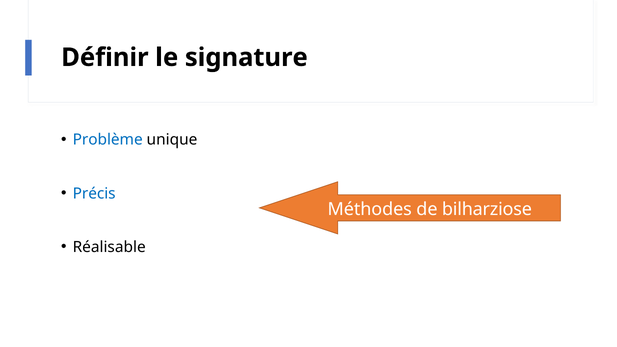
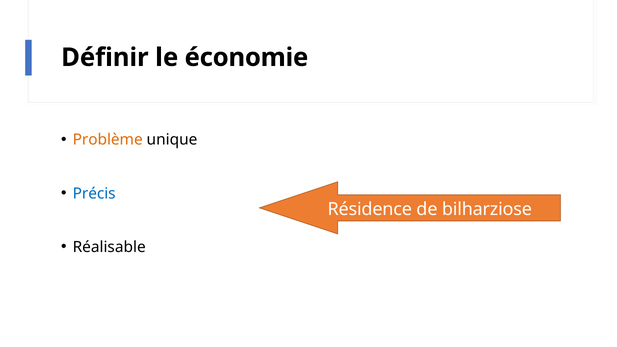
signature: signature -> économie
Problème colour: blue -> orange
Méthodes: Méthodes -> Résidence
